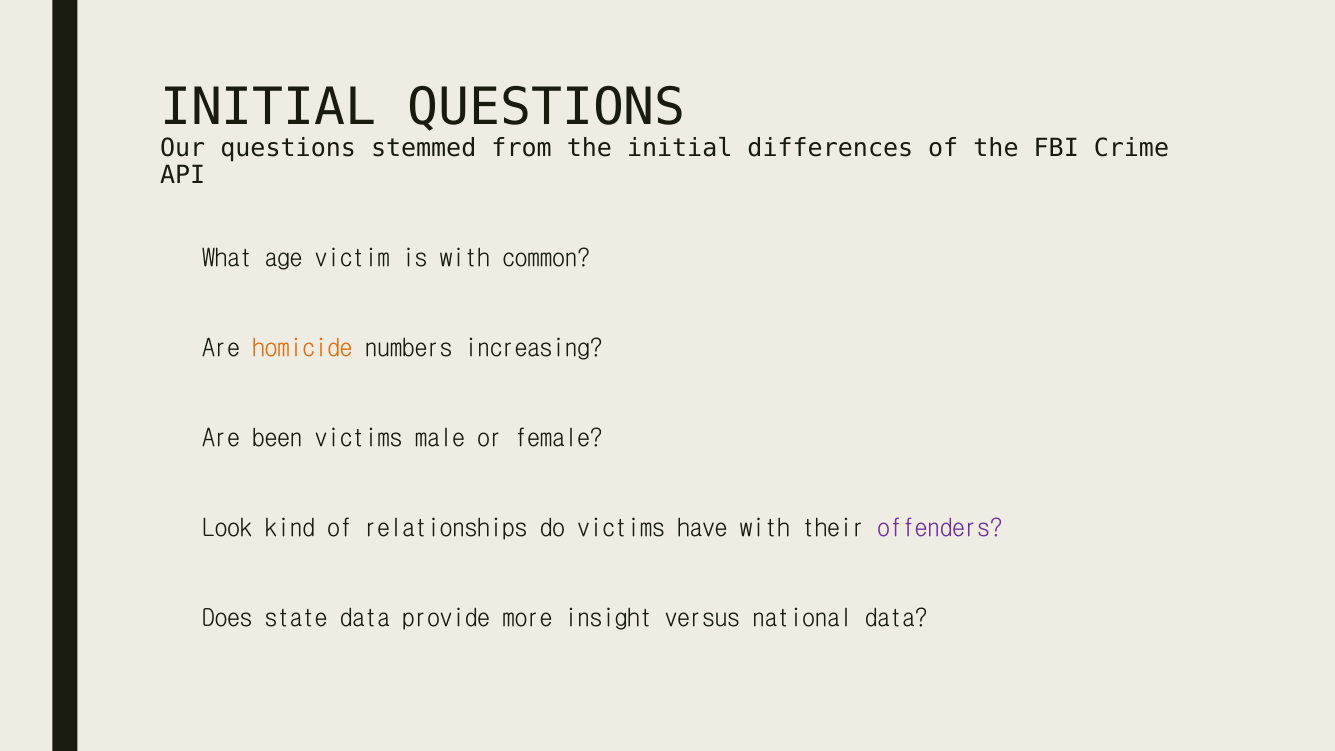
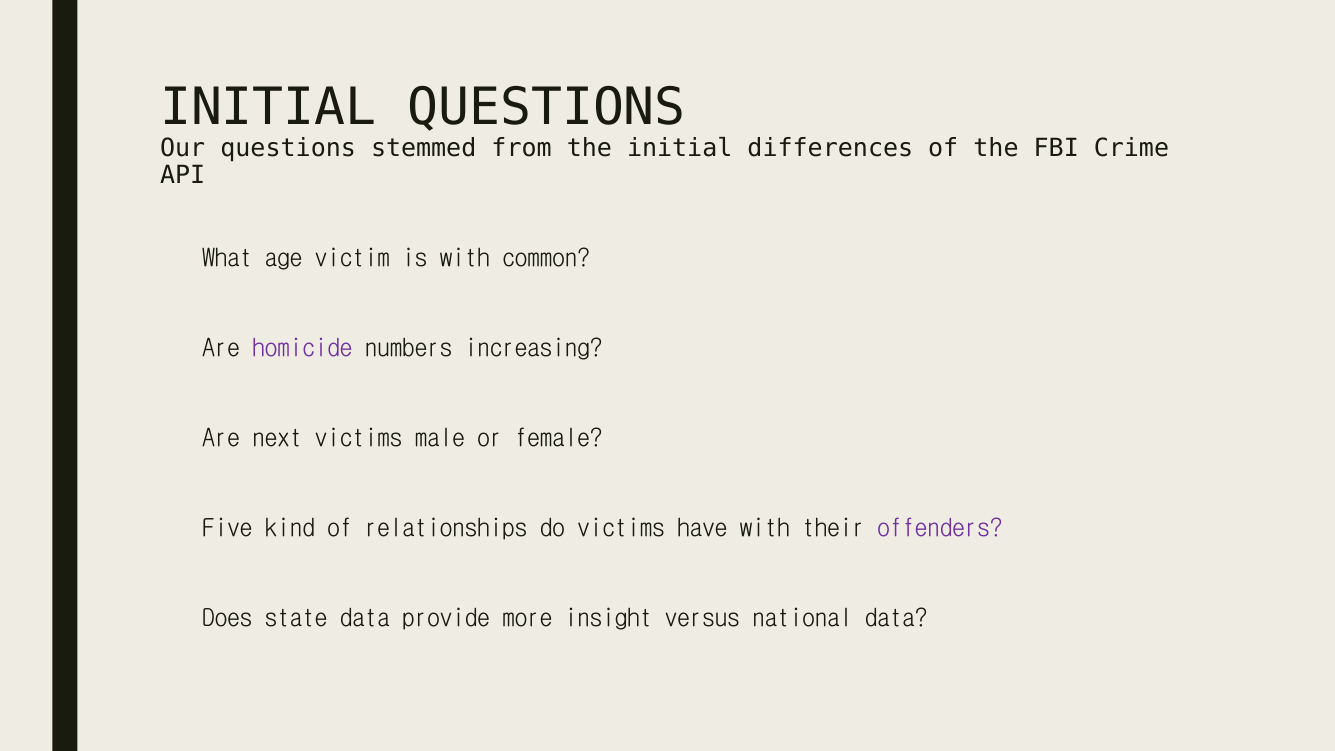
homicide colour: orange -> purple
been: been -> next
Look: Look -> Five
